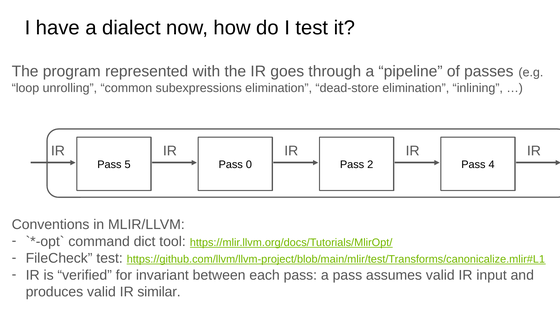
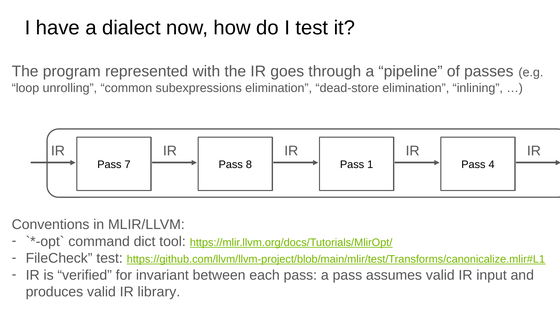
5: 5 -> 7
0: 0 -> 8
2: 2 -> 1
similar: similar -> library
